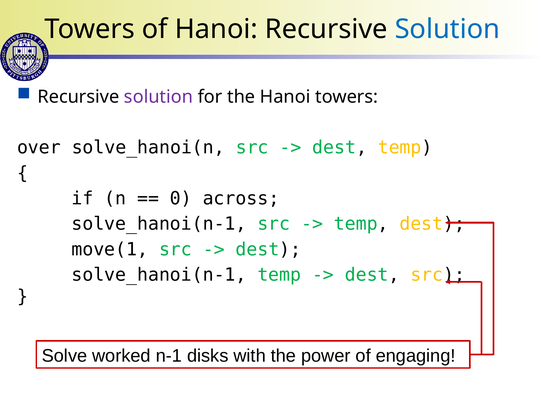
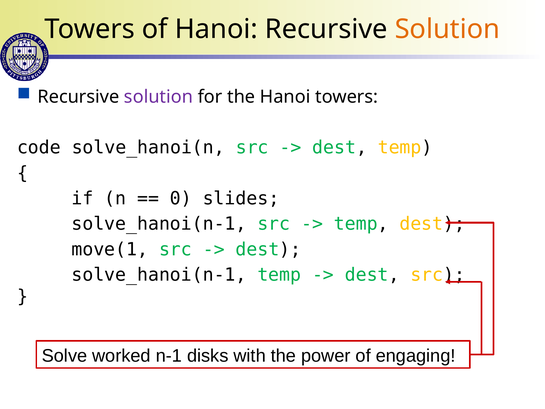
Solution at (447, 29) colour: blue -> orange
over: over -> code
across: across -> slides
